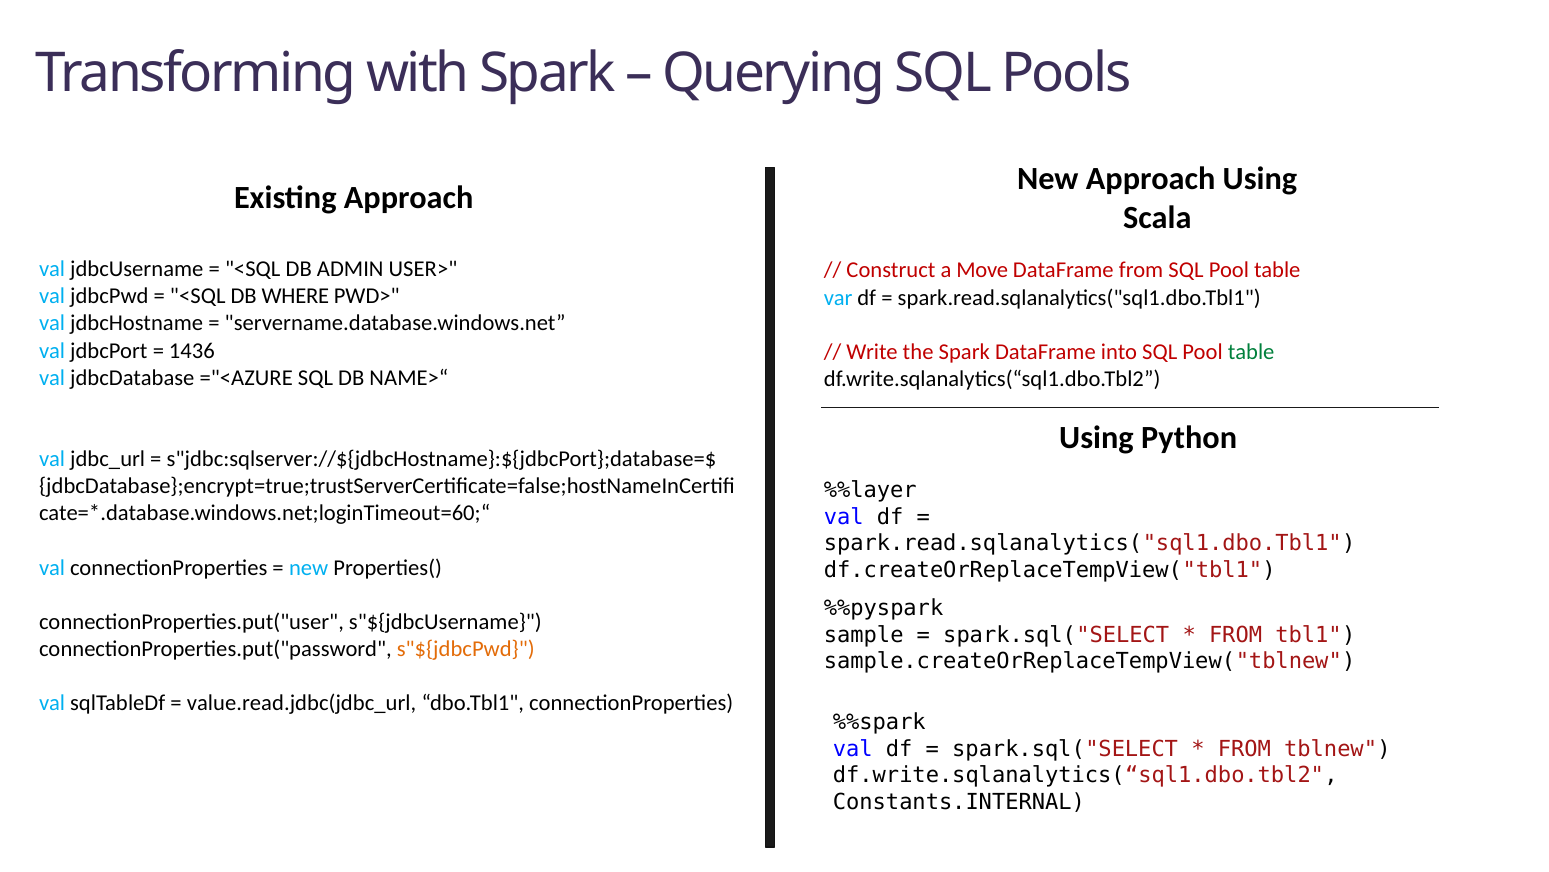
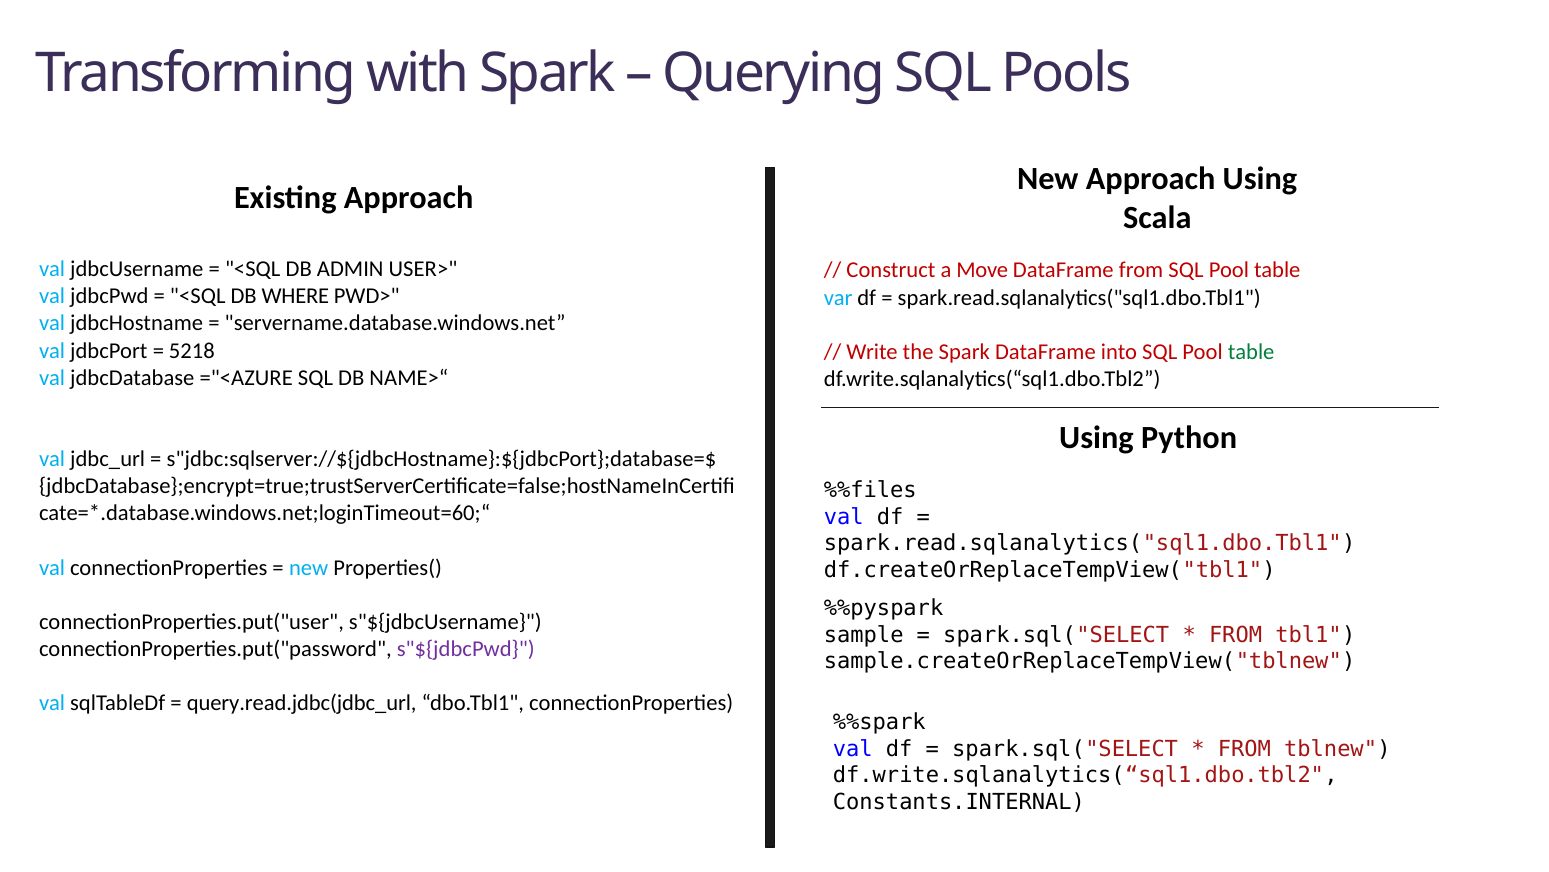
1436: 1436 -> 5218
%%layer: %%layer -> %%files
s"${jdbcPwd colour: orange -> purple
value.read.jdbc(jdbc_url: value.read.jdbc(jdbc_url -> query.read.jdbc(jdbc_url
